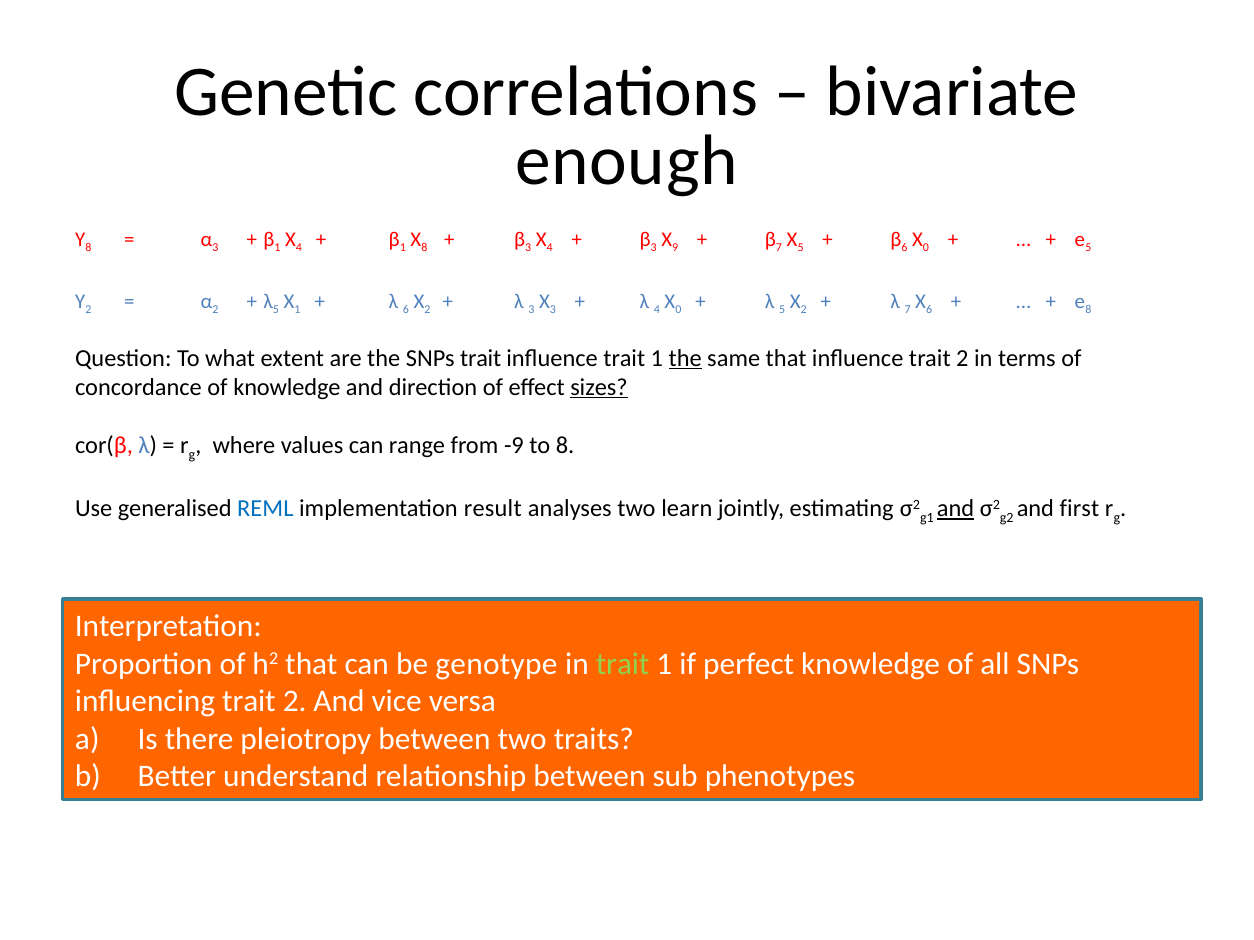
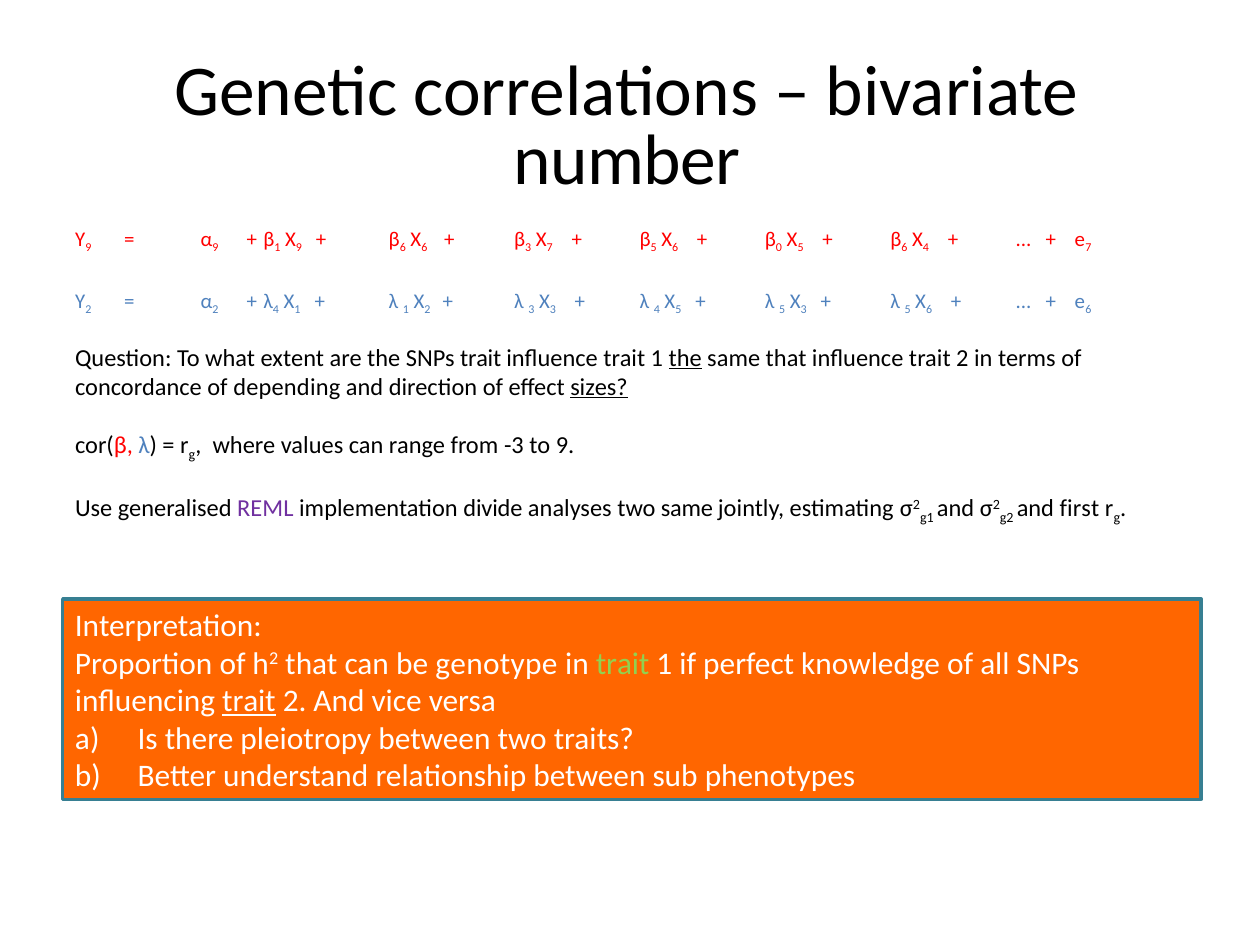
enough: enough -> number
8 at (88, 248): 8 -> 9
3 at (215, 248): 3 -> 9
4 at (299, 248): 4 -> 9
1 at (403, 248): 1 -> 6
8 at (424, 248): 8 -> 6
4 at (550, 248): 4 -> 7
3 at (654, 248): 3 -> 5
9 at (675, 248): 9 -> 6
7 at (779, 248): 7 -> 0
0 at (926, 248): 0 -> 4
5 at (1088, 248): 5 -> 7
5 at (276, 310): 5 -> 4
λ 6: 6 -> 1
0 at (678, 310): 0 -> 5
2 at (804, 310): 2 -> 3
7 at (908, 310): 7 -> 5
8 at (1088, 310): 8 -> 6
of knowledge: knowledge -> depending
-9: -9 -> -3
to 8: 8 -> 9
REML colour: blue -> purple
result: result -> divide
two learn: learn -> same
and at (956, 509) underline: present -> none
trait at (249, 702) underline: none -> present
